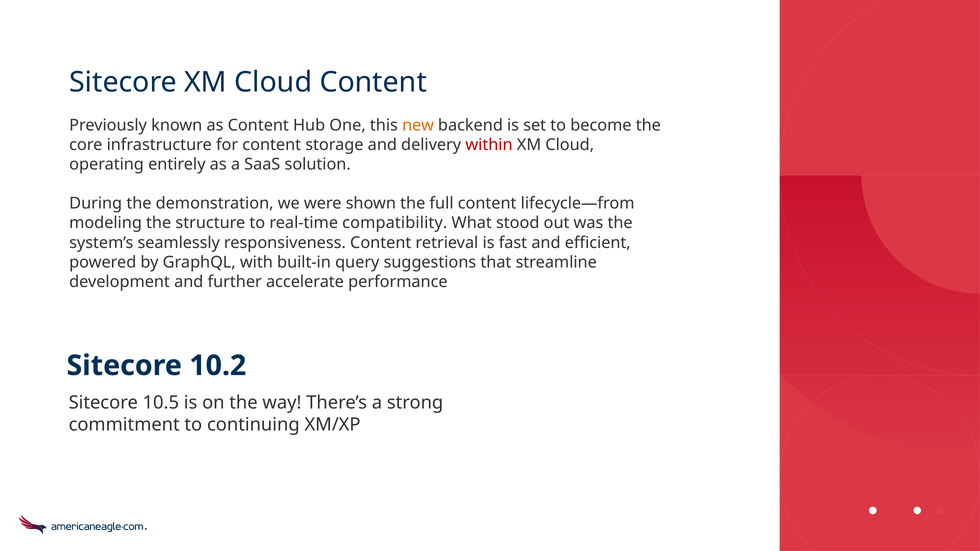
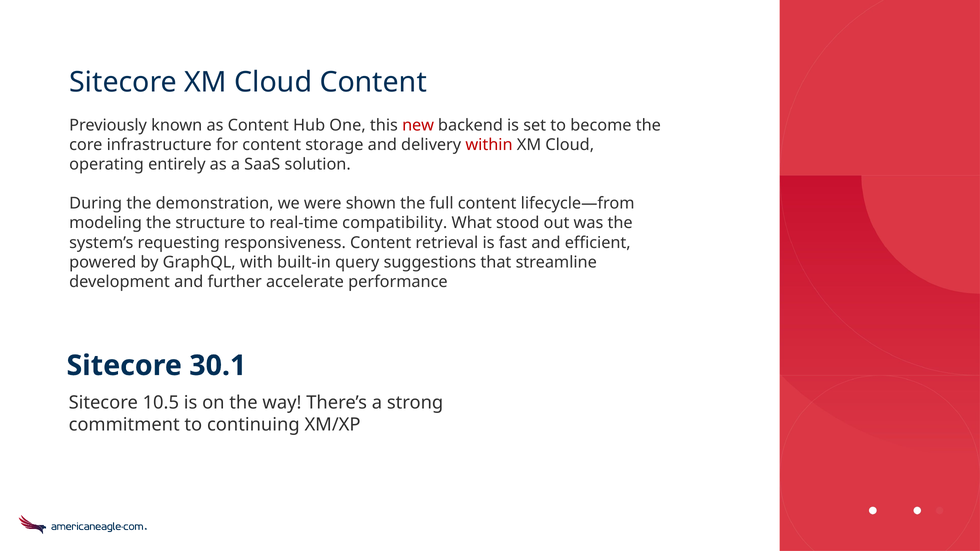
new colour: orange -> red
seamlessly: seamlessly -> requesting
10.2: 10.2 -> 30.1
